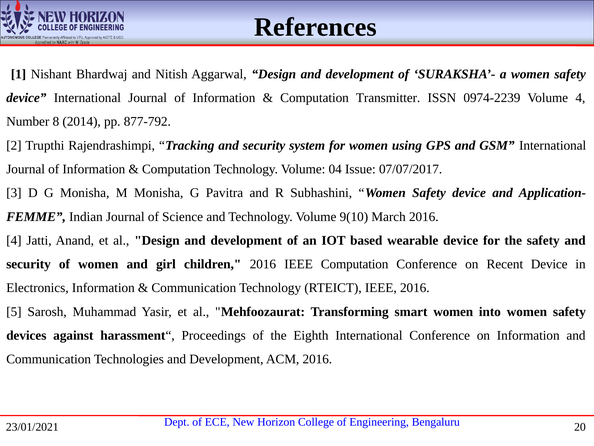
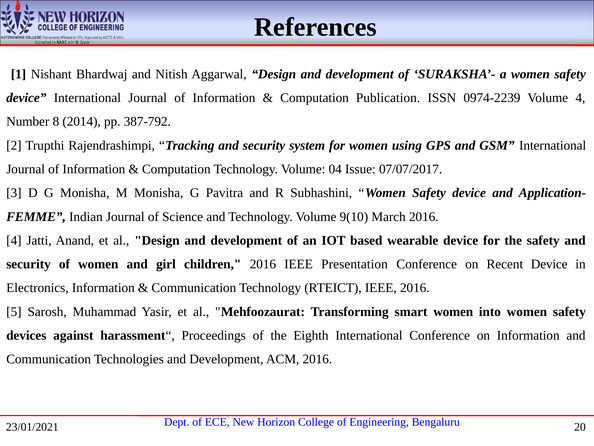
Transmitter: Transmitter -> Publication
877-792: 877-792 -> 387-792
IEEE Computation: Computation -> Presentation
